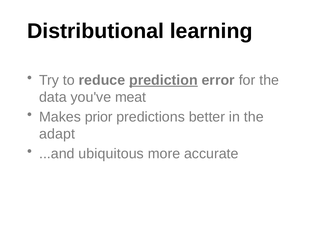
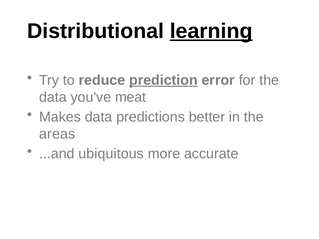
learning underline: none -> present
Makes prior: prior -> data
adapt: adapt -> areas
